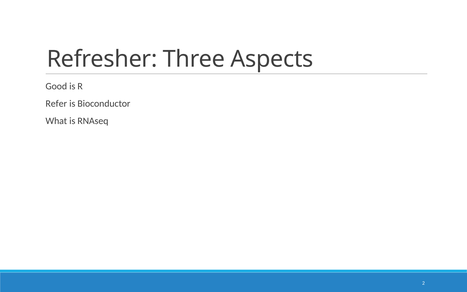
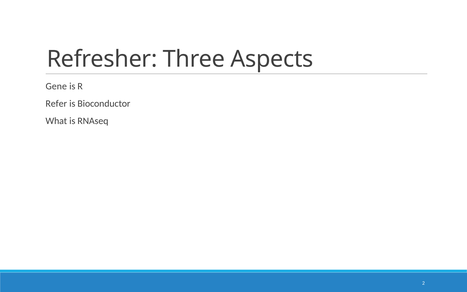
Good: Good -> Gene
